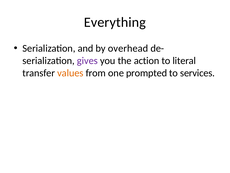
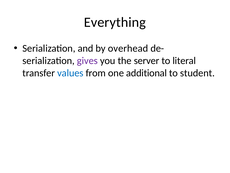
action: action -> server
values colour: orange -> blue
prompted: prompted -> additional
services: services -> student
